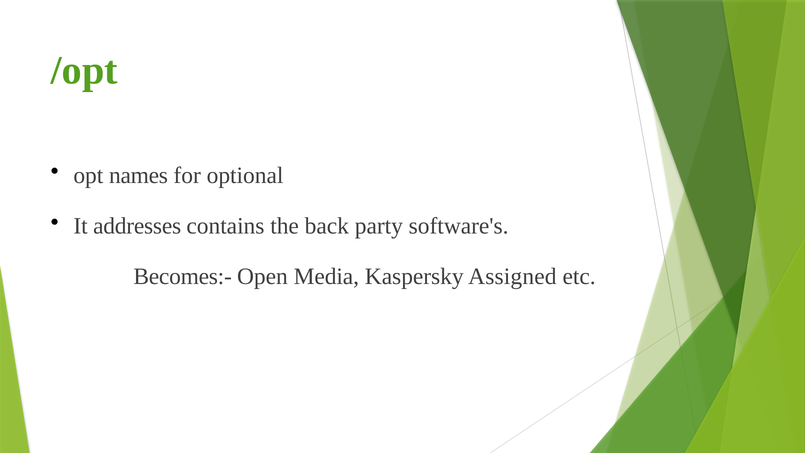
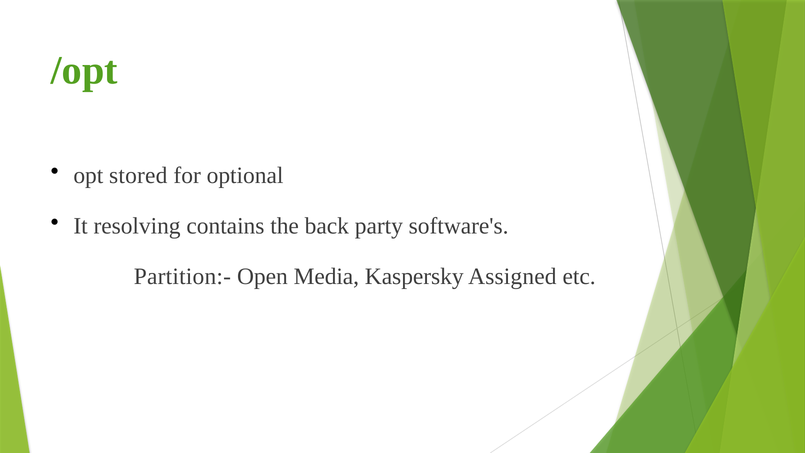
names: names -> stored
addresses: addresses -> resolving
Becomes:-: Becomes:- -> Partition:-
